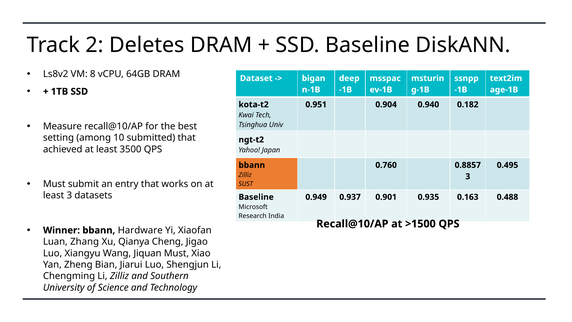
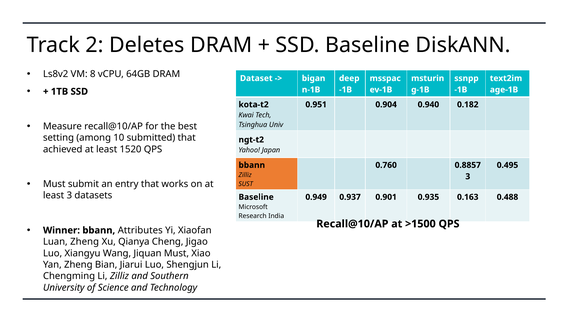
3500: 3500 -> 1520
Hardware: Hardware -> Attributes
Luan Zhang: Zhang -> Zheng
